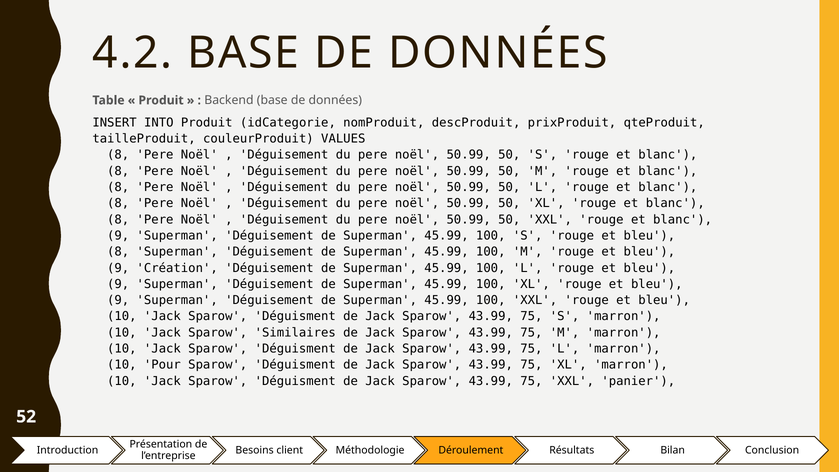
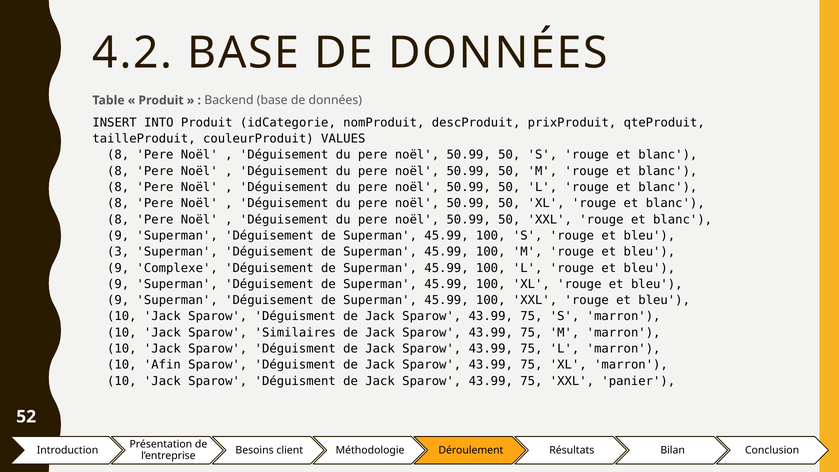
8 at (118, 252): 8 -> 3
Création: Création -> Complexe
Pour: Pour -> Afin
